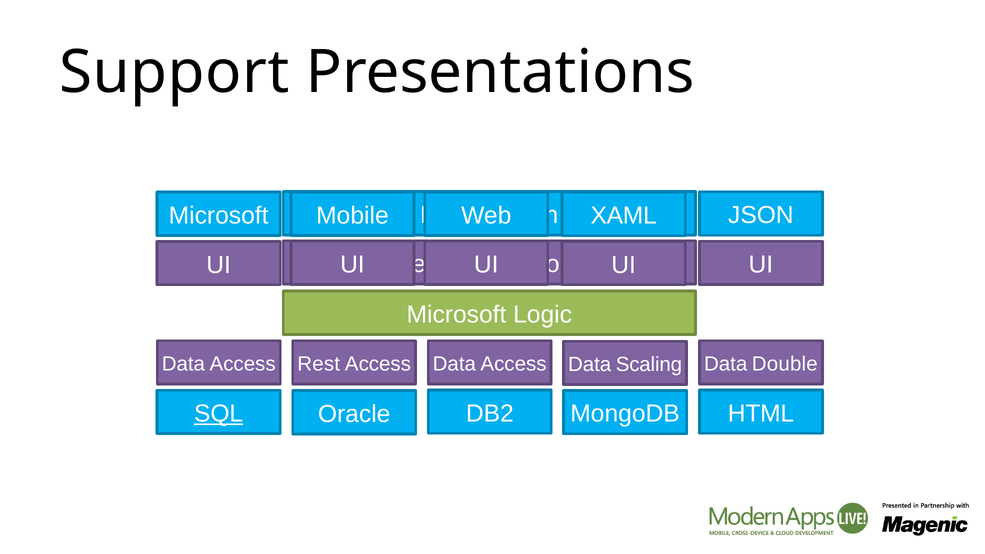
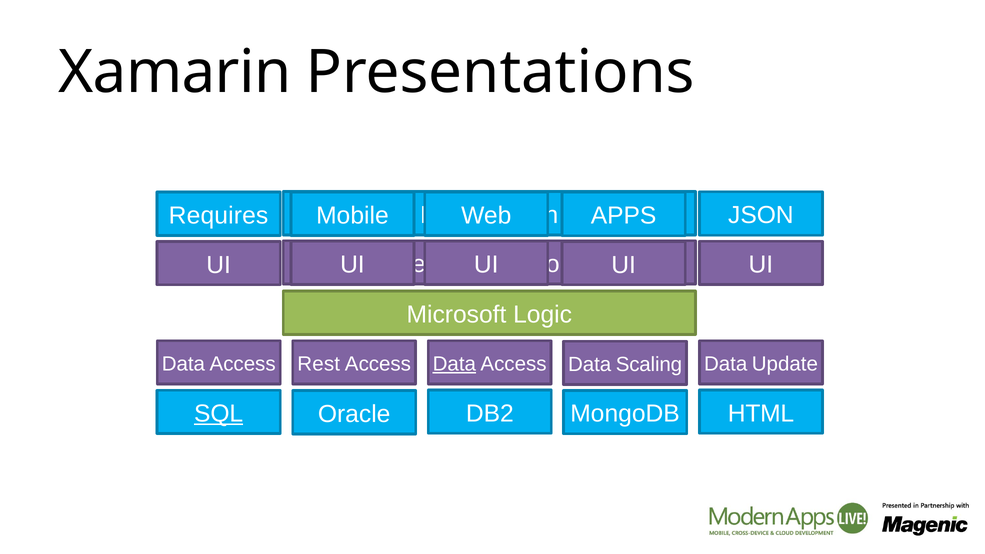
Support: Support -> Xamarin
Microsoft at (219, 216): Microsoft -> Requires
XAML: XAML -> APPS
Data at (454, 364) underline: none -> present
Double: Double -> Update
